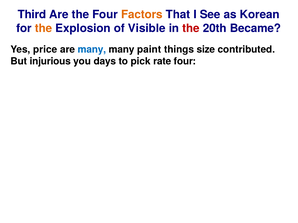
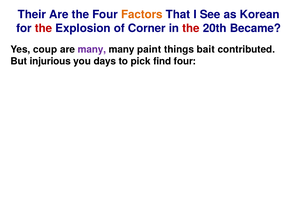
Third: Third -> Their
the at (44, 28) colour: orange -> red
Visible: Visible -> Corner
price: price -> coup
many at (92, 49) colour: blue -> purple
size: size -> bait
rate: rate -> find
